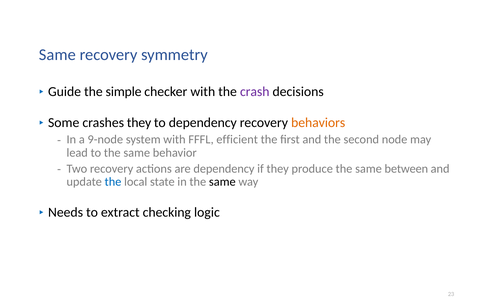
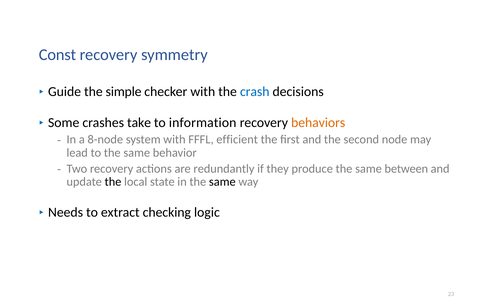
Same at (57, 55): Same -> Const
crash colour: purple -> blue
crashes they: they -> take
to dependency: dependency -> information
9-node: 9-node -> 8-node
are dependency: dependency -> redundantly
the at (113, 182) colour: blue -> black
